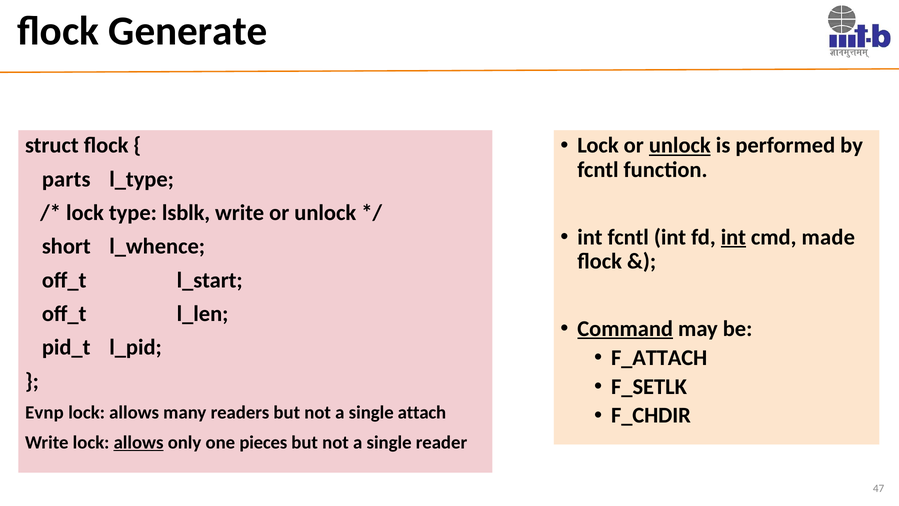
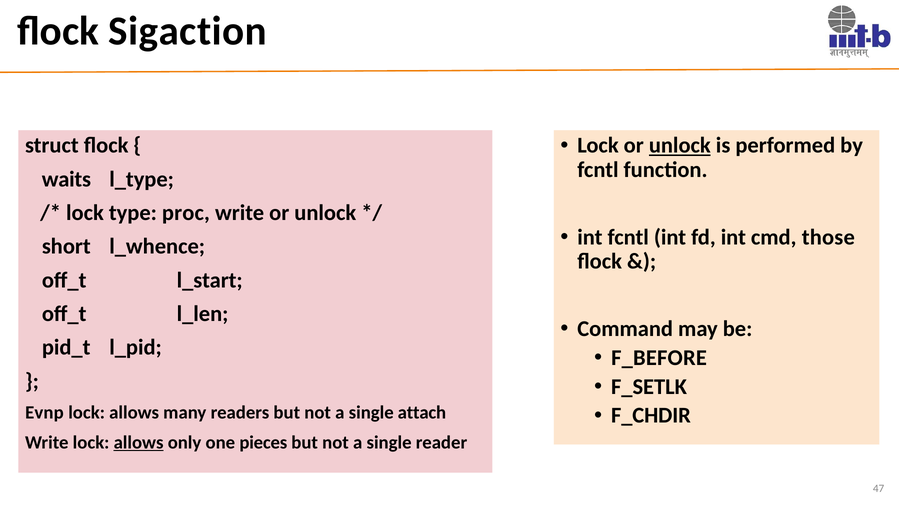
Generate: Generate -> Sigaction
parts: parts -> waits
lsblk: lsblk -> proc
int at (733, 237) underline: present -> none
made: made -> those
Command underline: present -> none
F_ATTACH: F_ATTACH -> F_BEFORE
